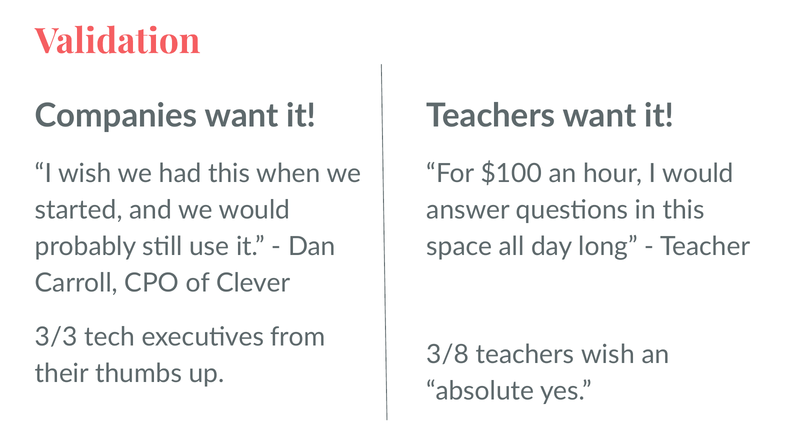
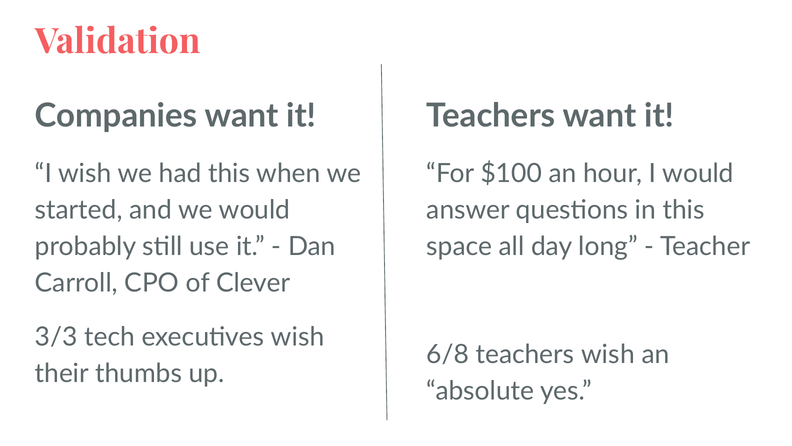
executives from: from -> wish
3/8: 3/8 -> 6/8
